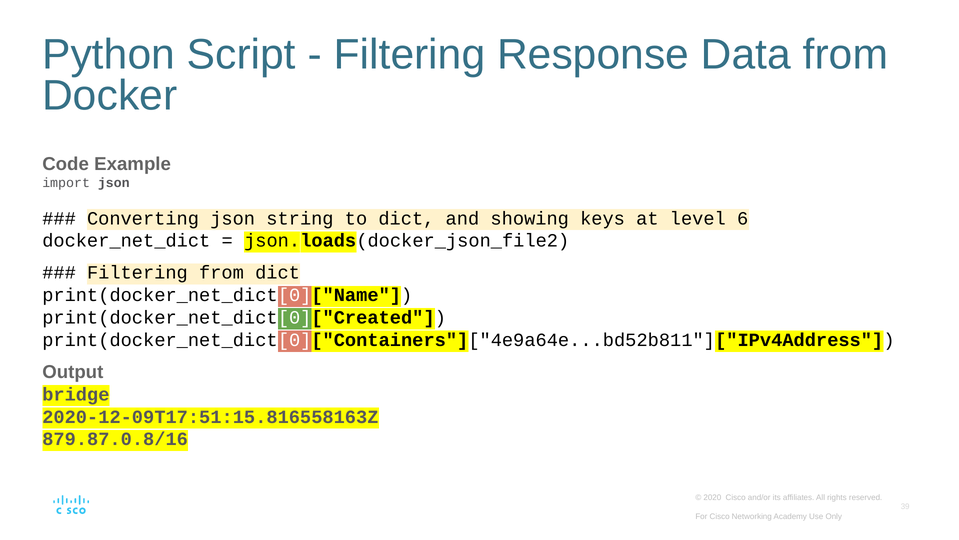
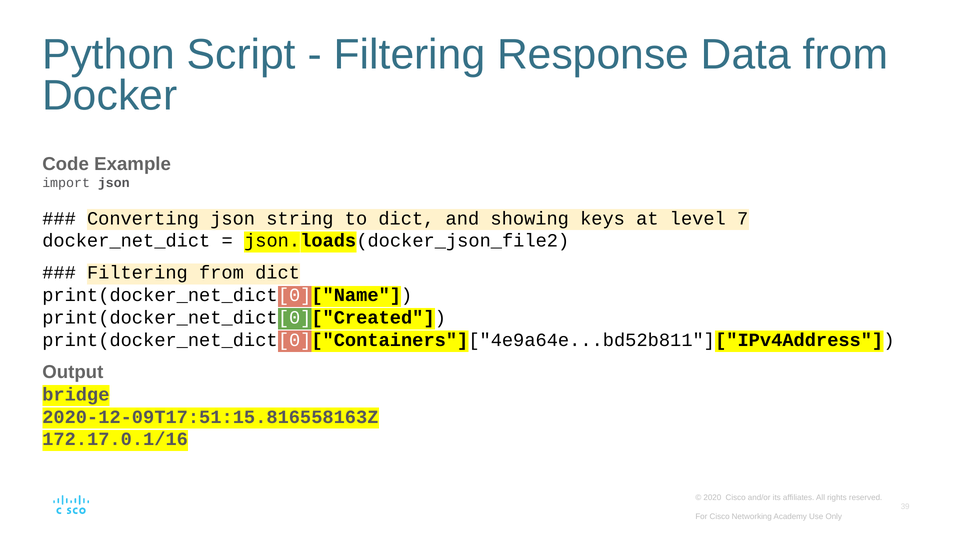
6: 6 -> 7
879.87.0.8/16: 879.87.0.8/16 -> 172.17.0.1/16
